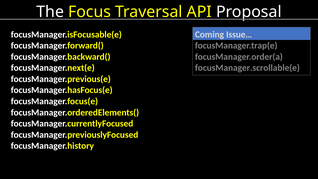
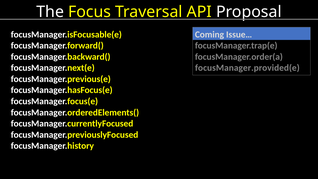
focusManager.scrollable(e: focusManager.scrollable(e -> focusManager.provided(e
